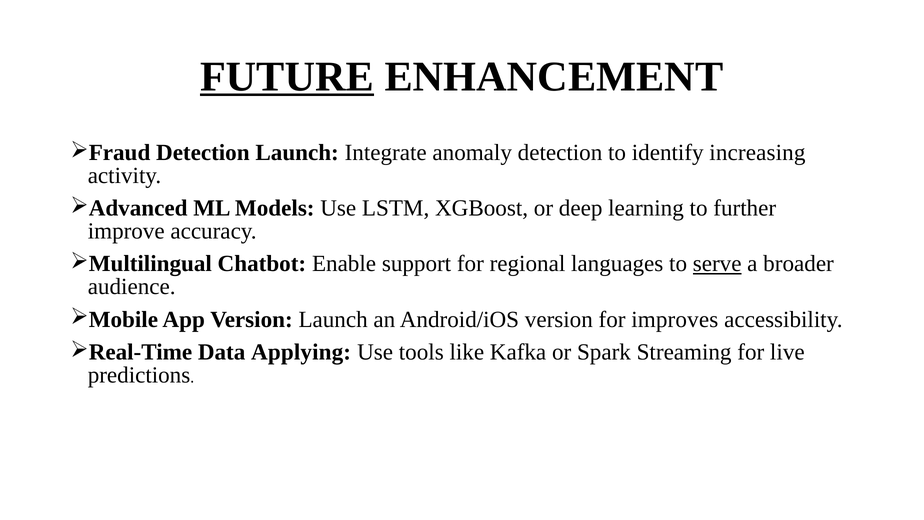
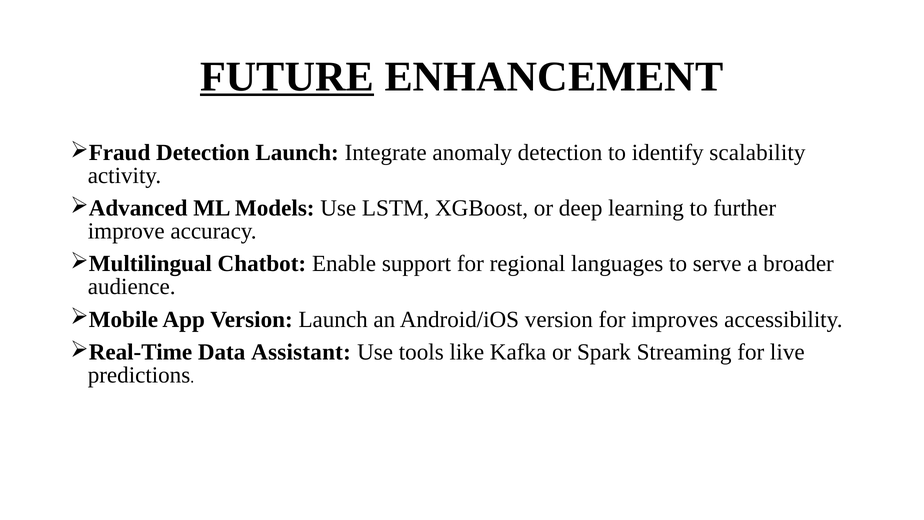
increasing: increasing -> scalability
serve underline: present -> none
Applying: Applying -> Assistant
